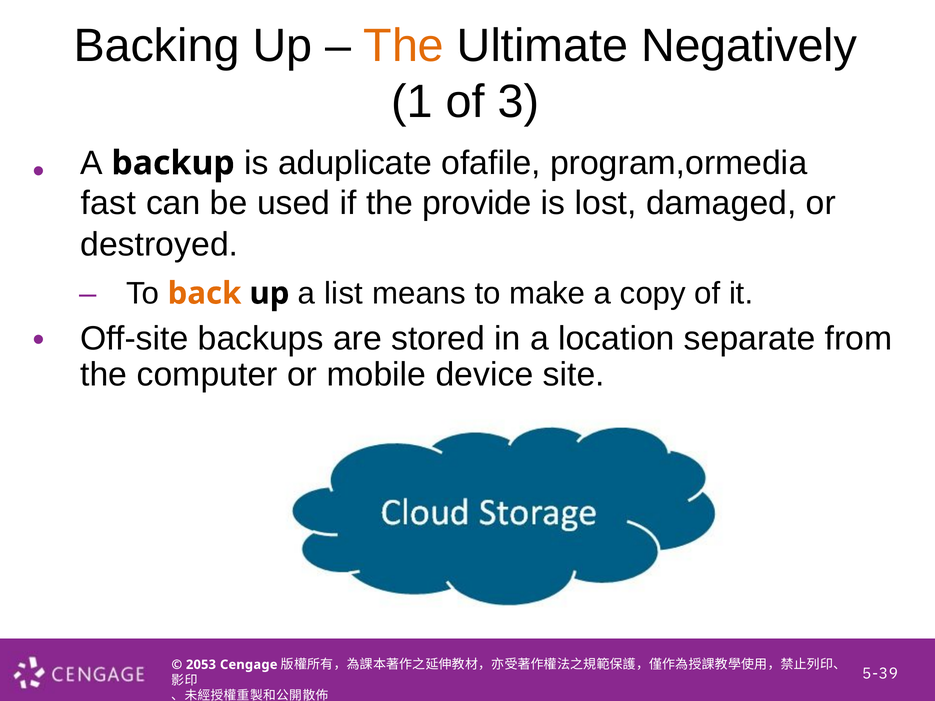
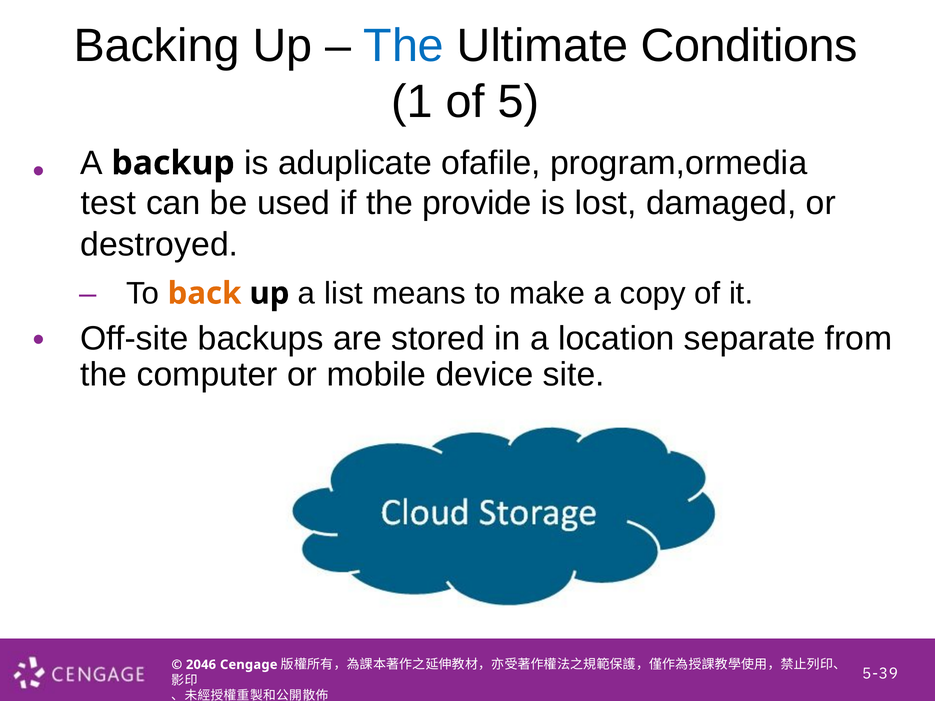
The at (404, 46) colour: orange -> blue
Negatively: Negatively -> Conditions
3: 3 -> 5
fast: fast -> test
2053: 2053 -> 2046
